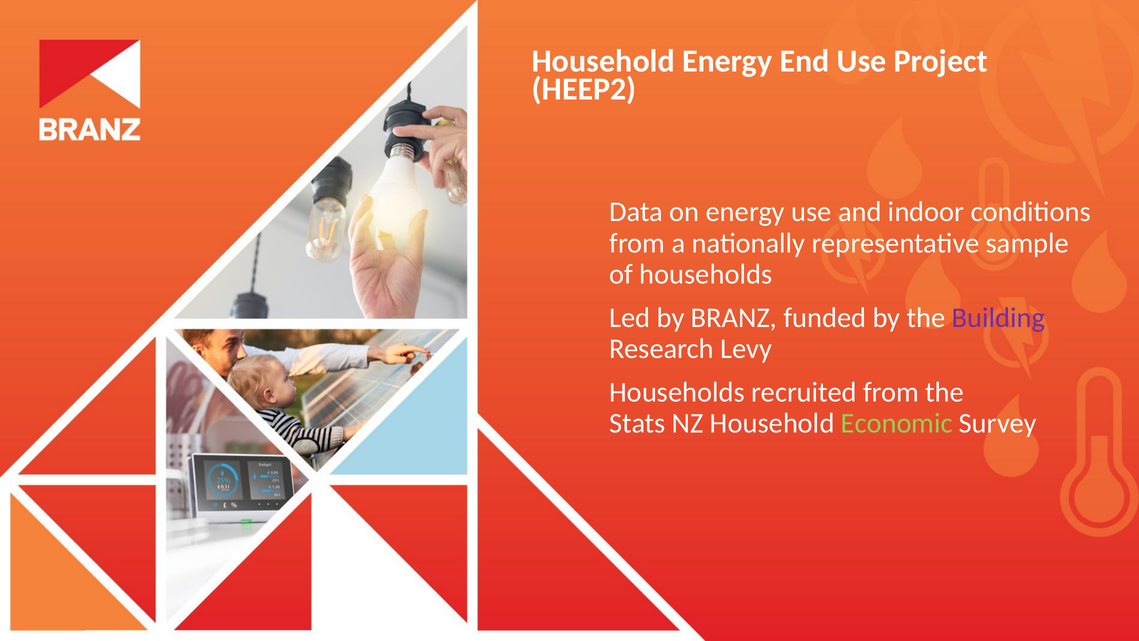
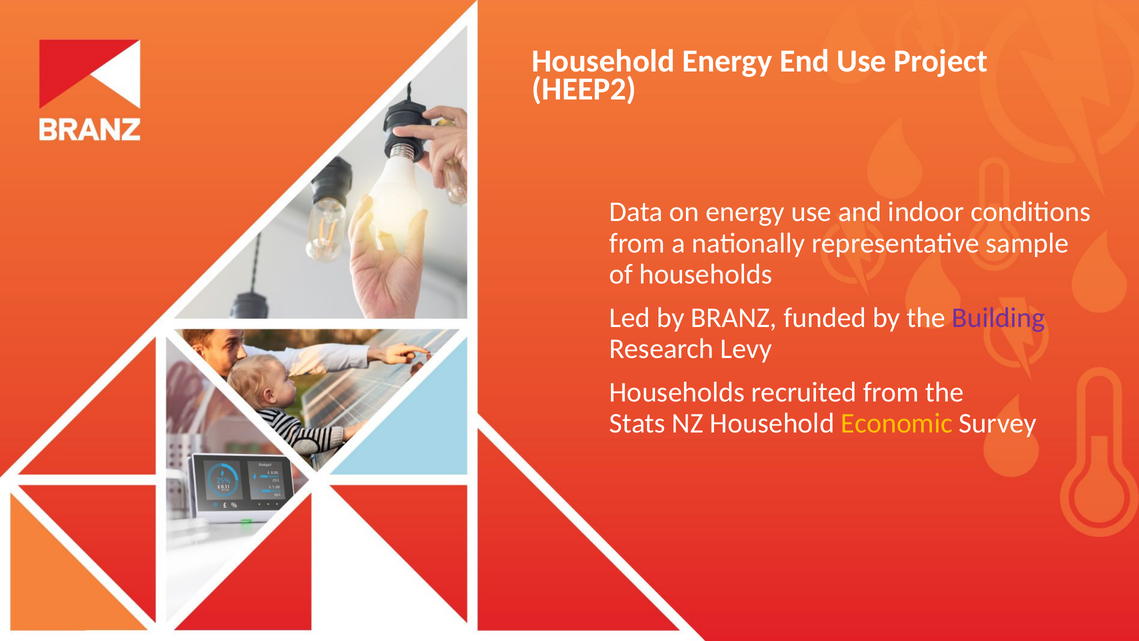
Economic colour: light green -> yellow
